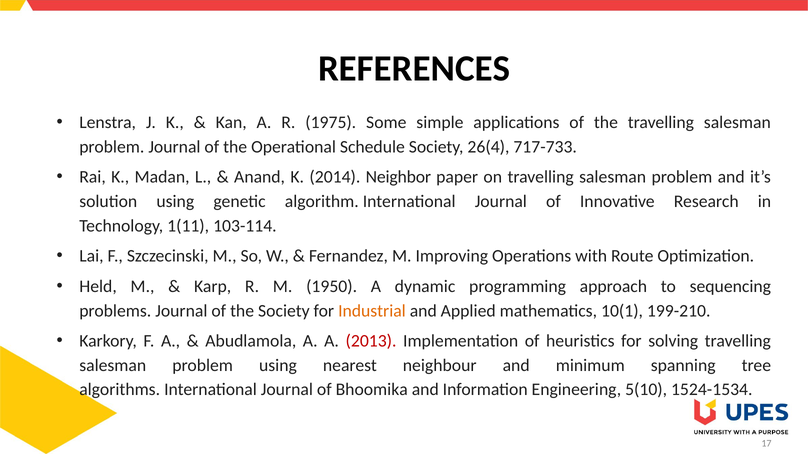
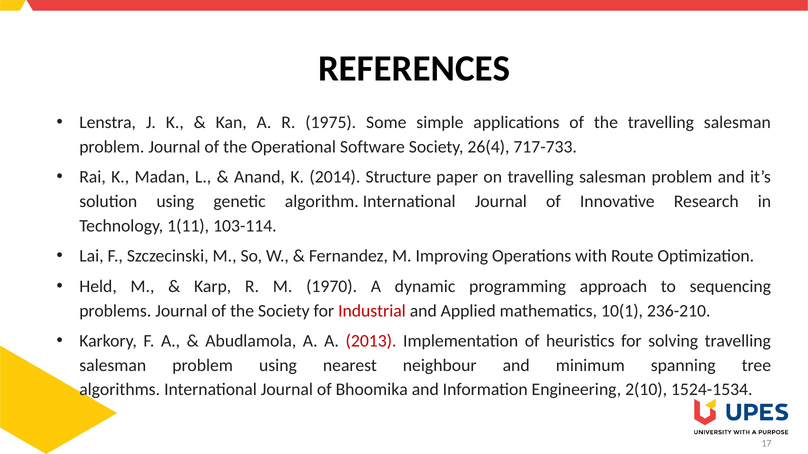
Schedule: Schedule -> Software
Neighbor: Neighbor -> Structure
1950: 1950 -> 1970
Industrial colour: orange -> red
199-210: 199-210 -> 236-210
5(10: 5(10 -> 2(10
